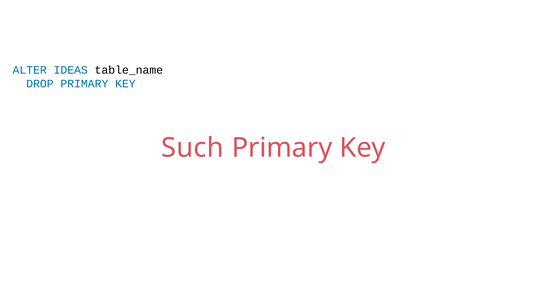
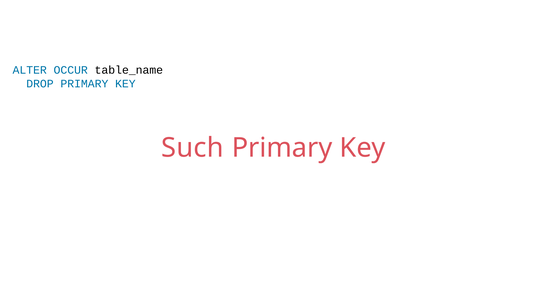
IDEAS: IDEAS -> OCCUR
